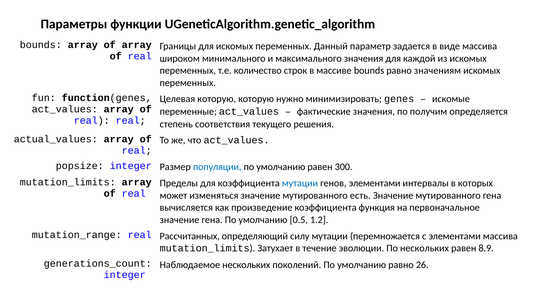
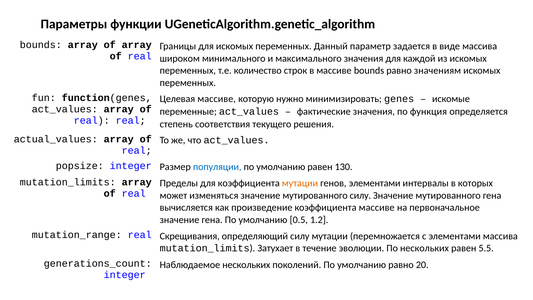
Целевая которую: которую -> массиве
получим: получим -> функция
300: 300 -> 130
мутации at (300, 183) colour: blue -> orange
мутированного есть: есть -> силу
коэффициента функция: функция -> массиве
Рассчитанных: Рассчитанных -> Скрещивания
8.9: 8.9 -> 5.5
26: 26 -> 20
